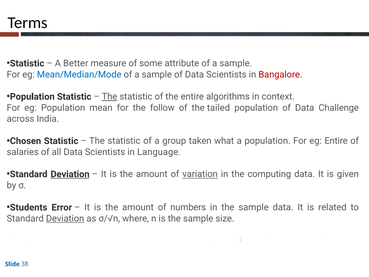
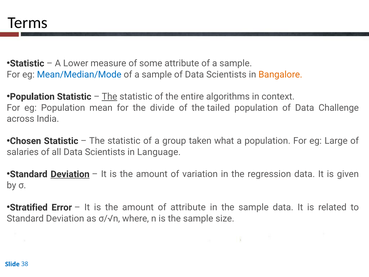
Better: Better -> Lower
Bangalore colour: red -> orange
follow: follow -> divide
eg Entire: Entire -> Large
variation underline: present -> none
computing: computing -> regression
Students: Students -> Stratified
of numbers: numbers -> attribute
Deviation at (65, 218) underline: present -> none
